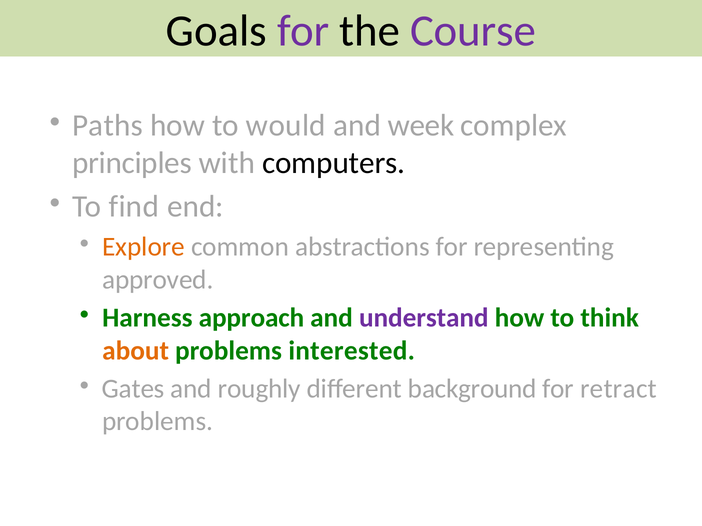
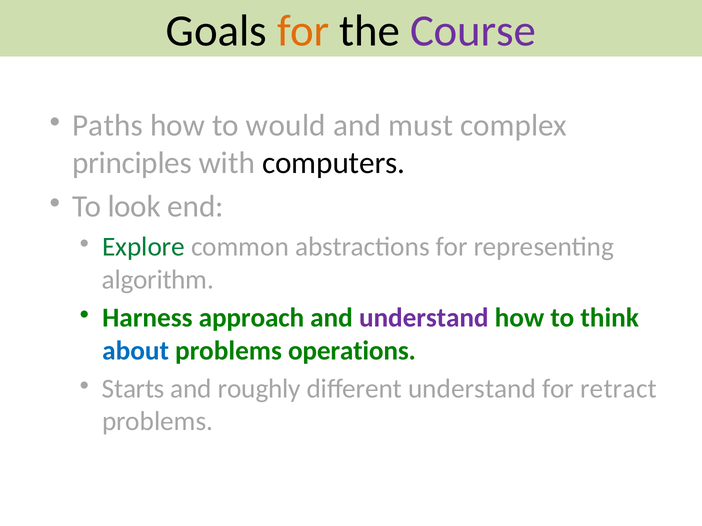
for at (303, 31) colour: purple -> orange
week: week -> must
find: find -> look
Explore colour: orange -> green
approved: approved -> algorithm
about colour: orange -> blue
interested: interested -> operations
Gates: Gates -> Starts
different background: background -> understand
